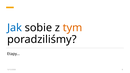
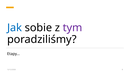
tym colour: orange -> purple
